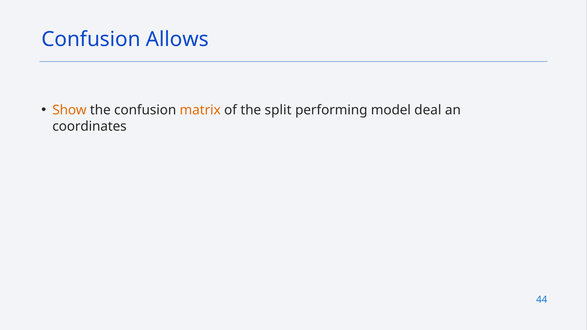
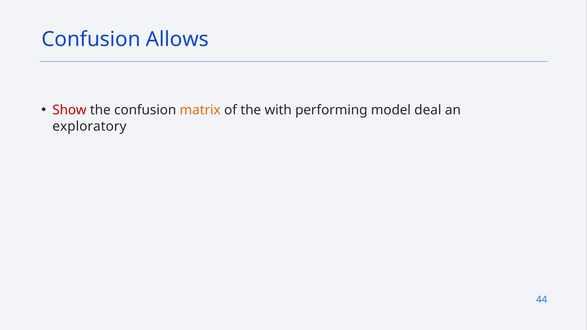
Show colour: orange -> red
split: split -> with
coordinates: coordinates -> exploratory
